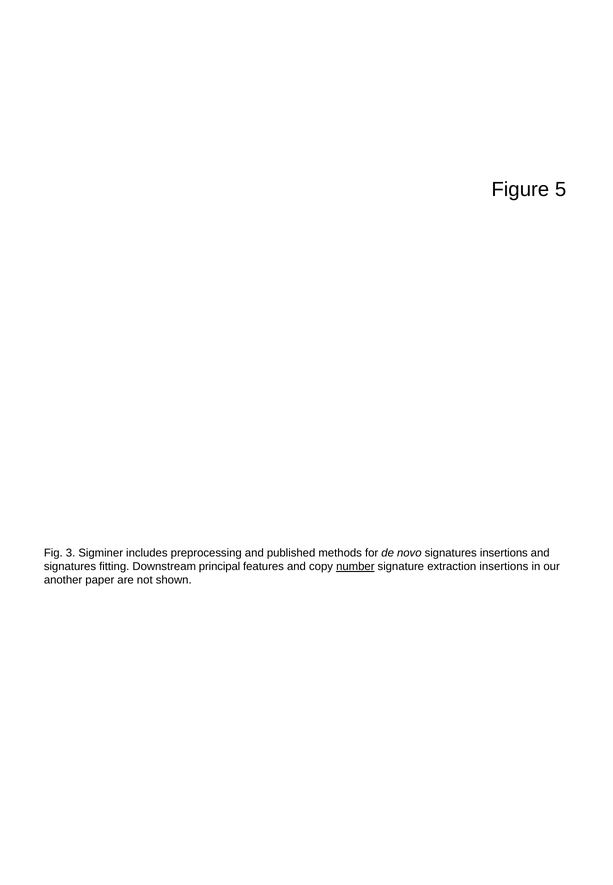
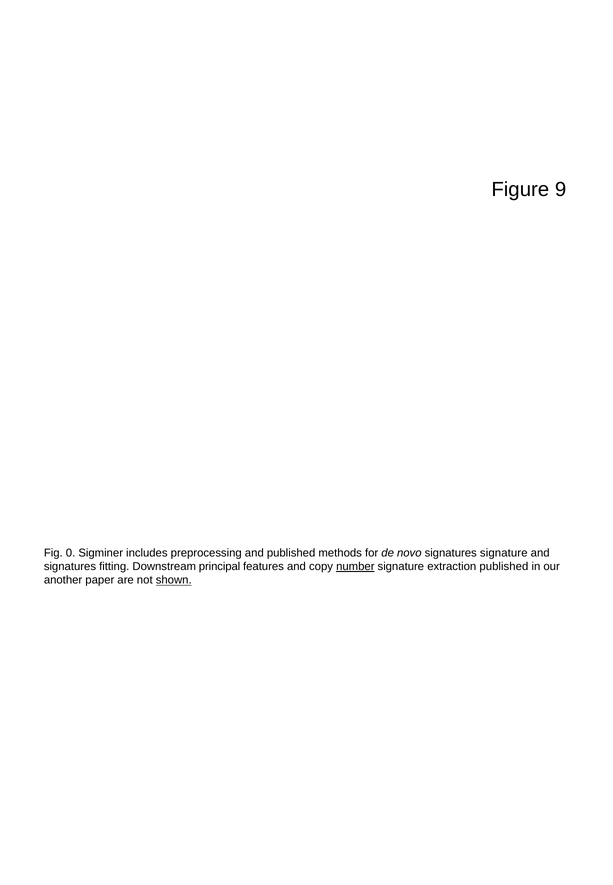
5: 5 -> 9
3: 3 -> 0
signatures insertions: insertions -> signature
extraction insertions: insertions -> published
shown underline: none -> present
